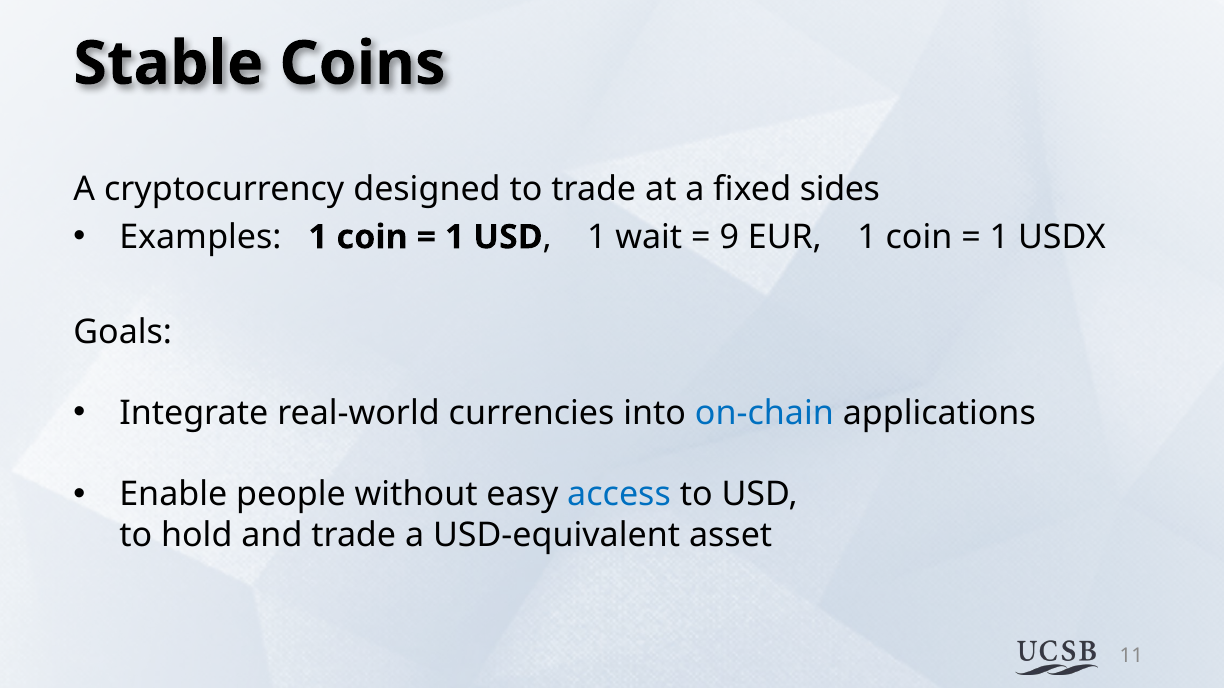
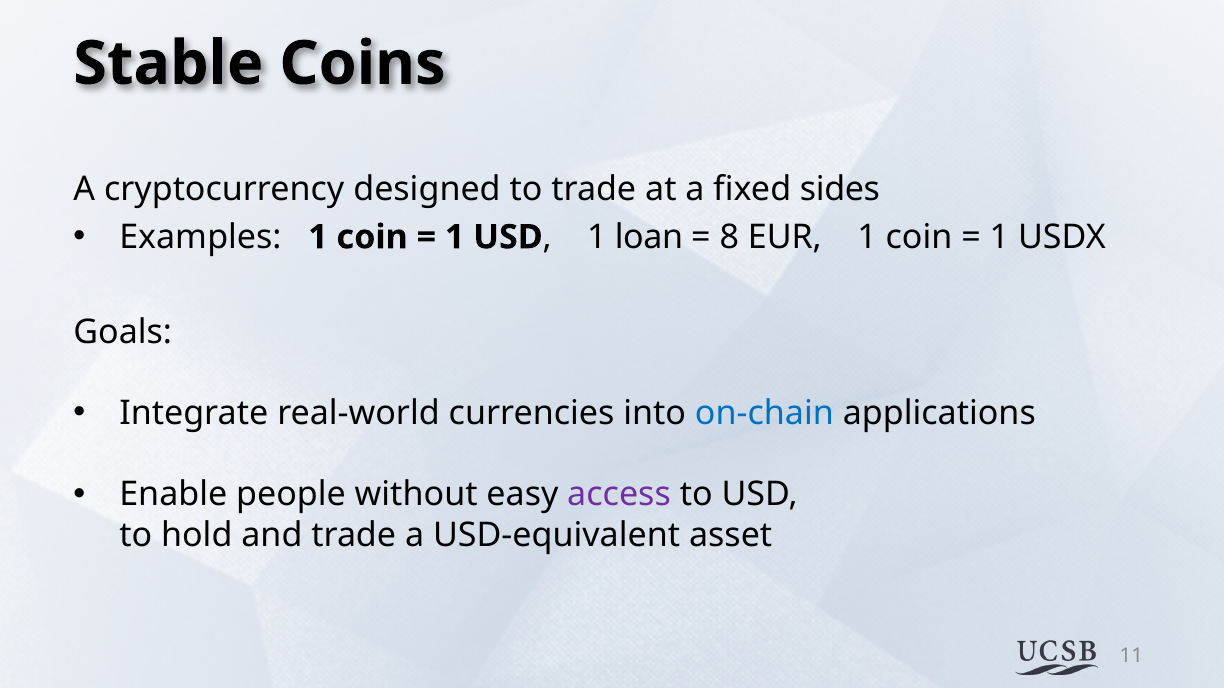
wait: wait -> loan
9: 9 -> 8
access colour: blue -> purple
